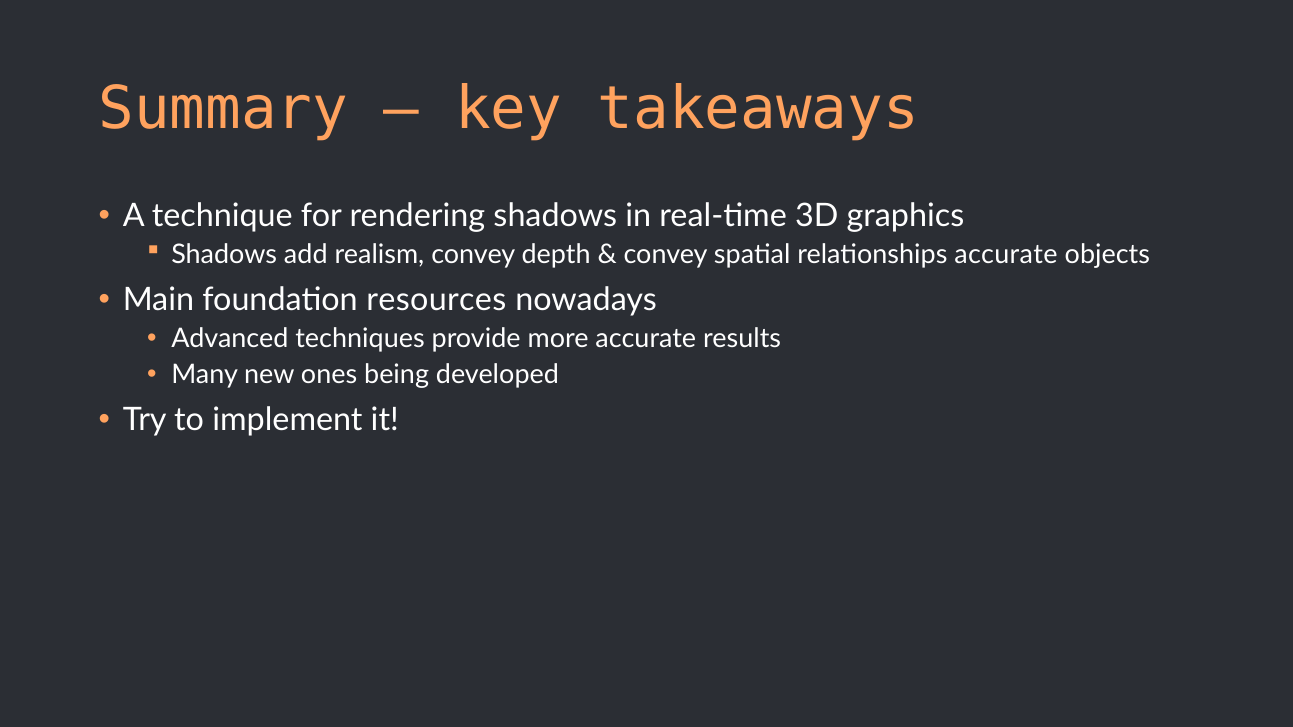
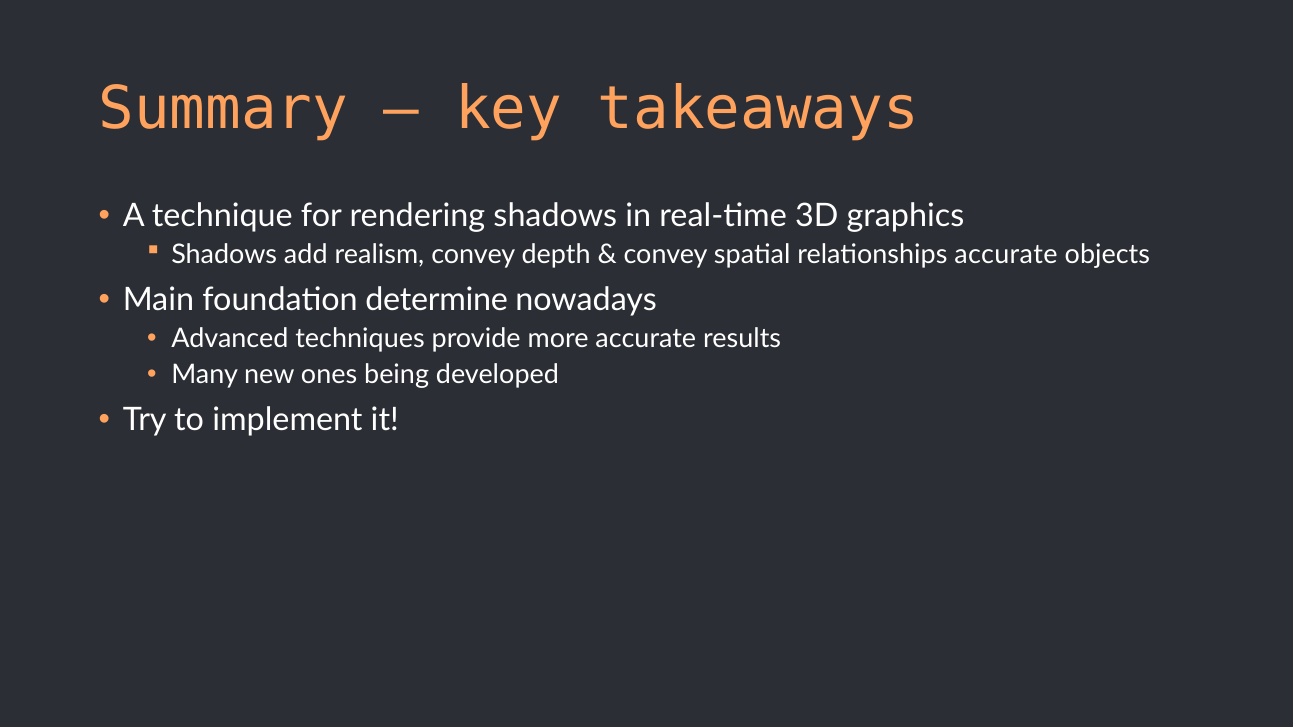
resources: resources -> determine
